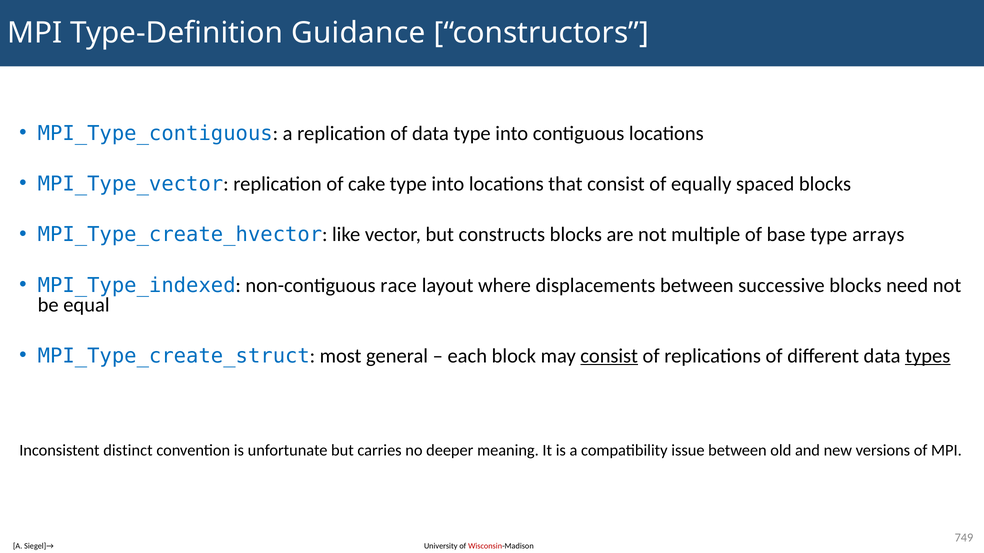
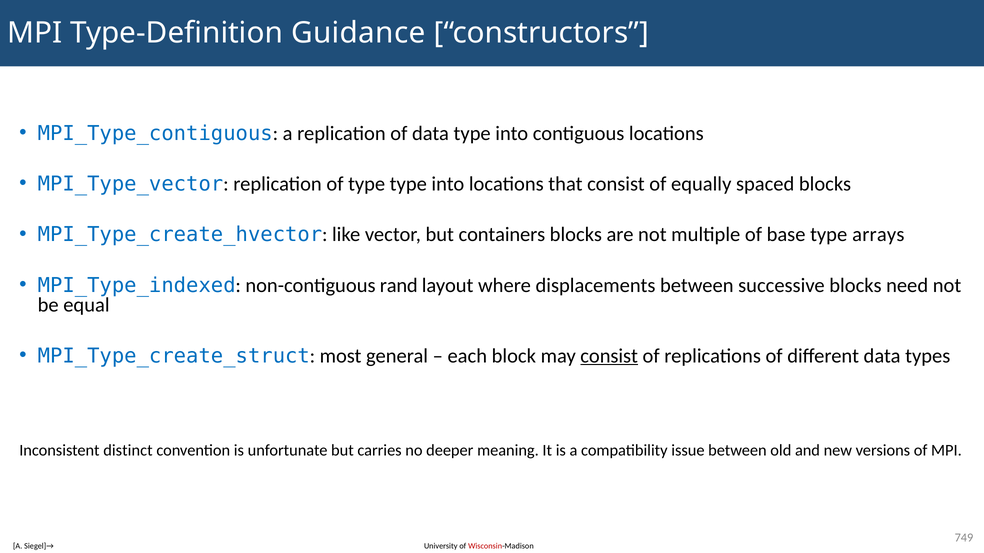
of cake: cake -> type
constructs: constructs -> containers
race: race -> rand
types underline: present -> none
